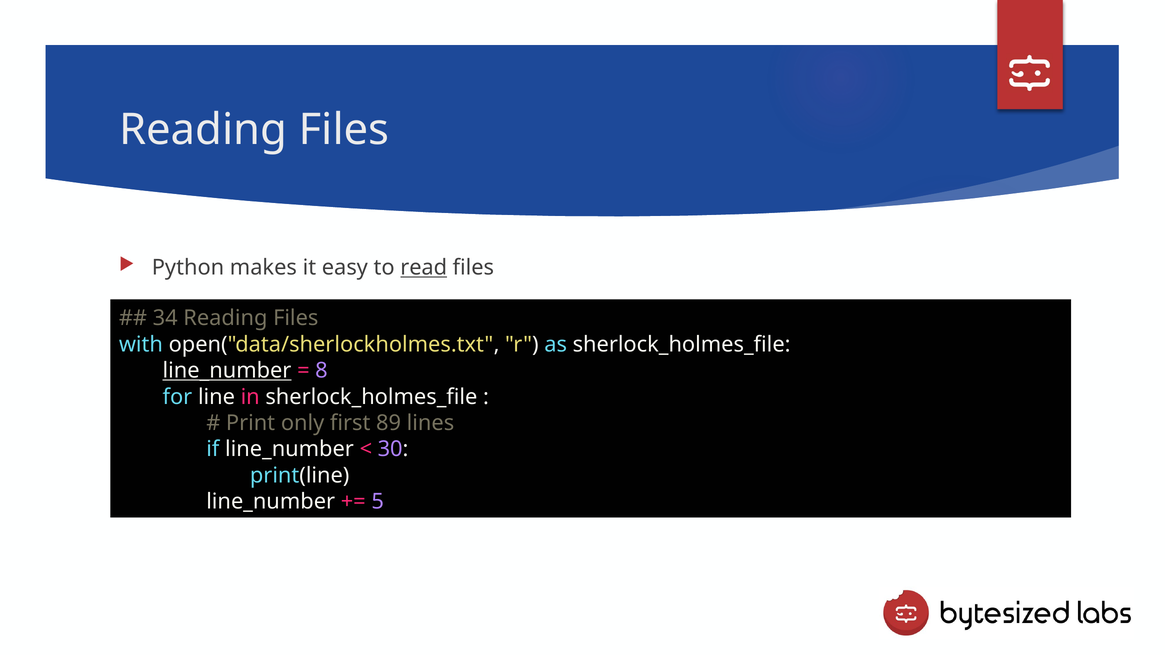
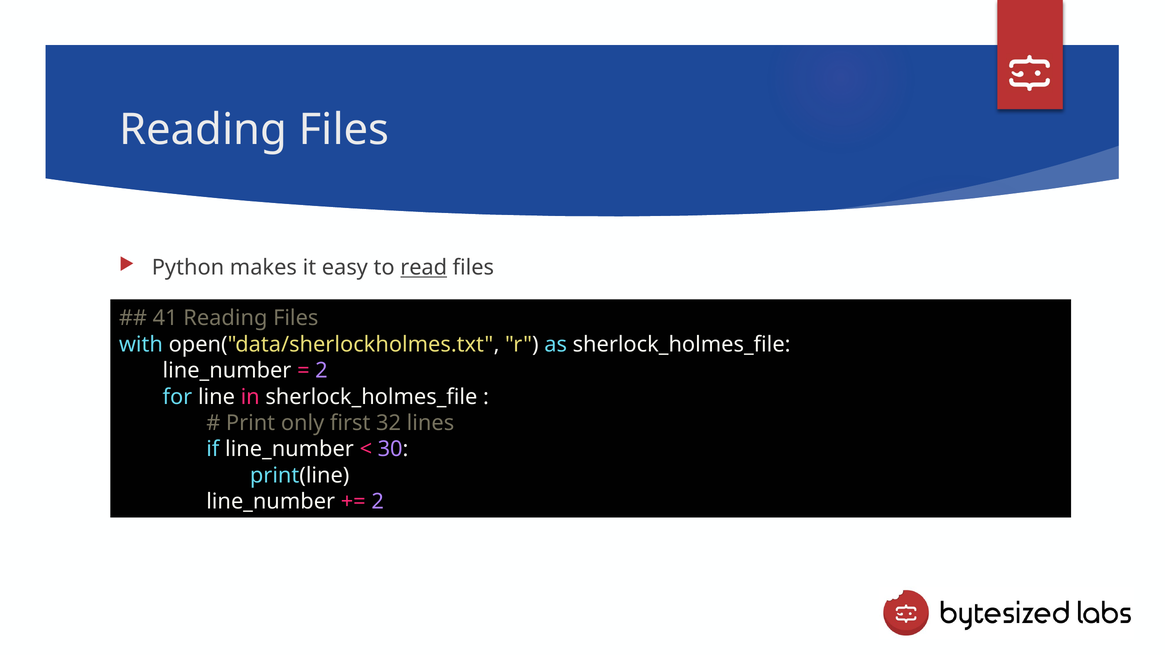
34: 34 -> 41
line_number at (227, 371) underline: present -> none
8 at (321, 371): 8 -> 2
89: 89 -> 32
5 at (378, 502): 5 -> 2
